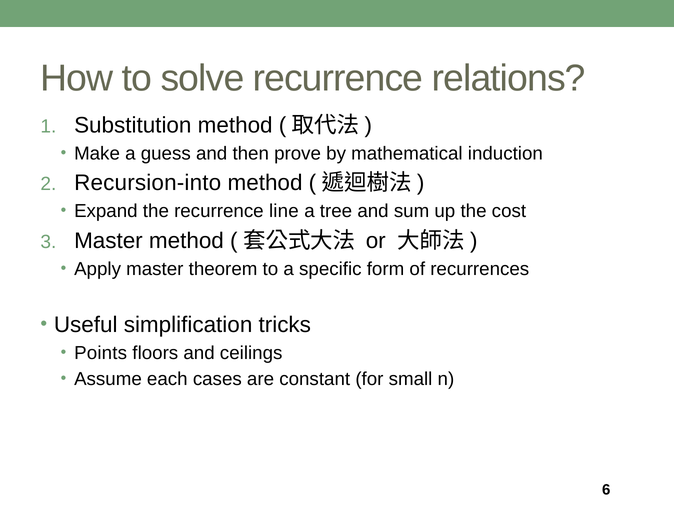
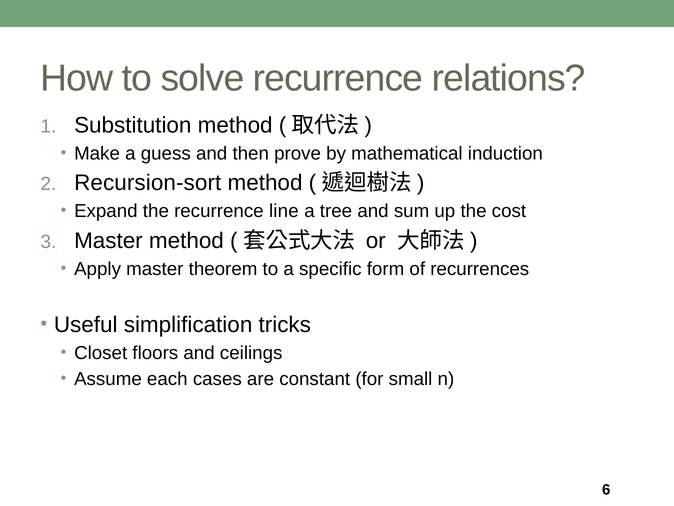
Recursion-into: Recursion-into -> Recursion-sort
Points: Points -> Closet
